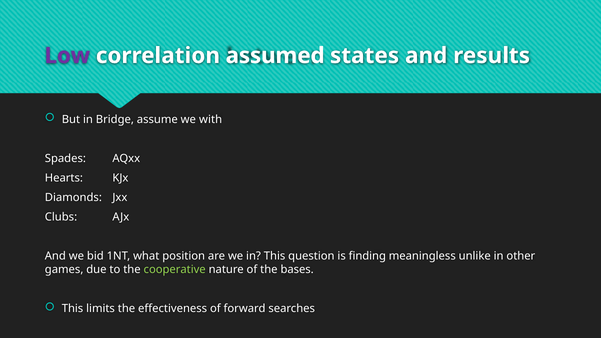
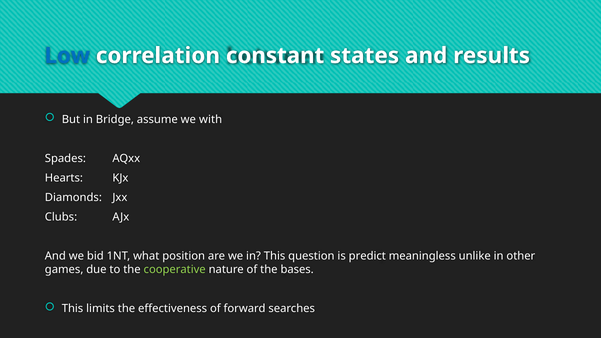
Low colour: purple -> blue
assumed: assumed -> constant
finding: finding -> predict
